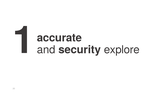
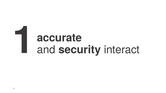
explore: explore -> interact
